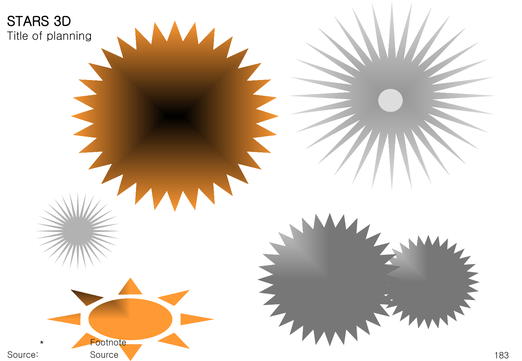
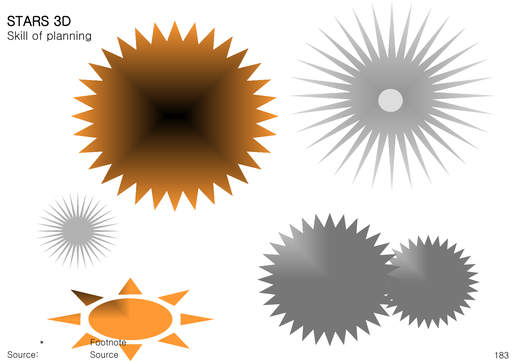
Title: Title -> Skill
